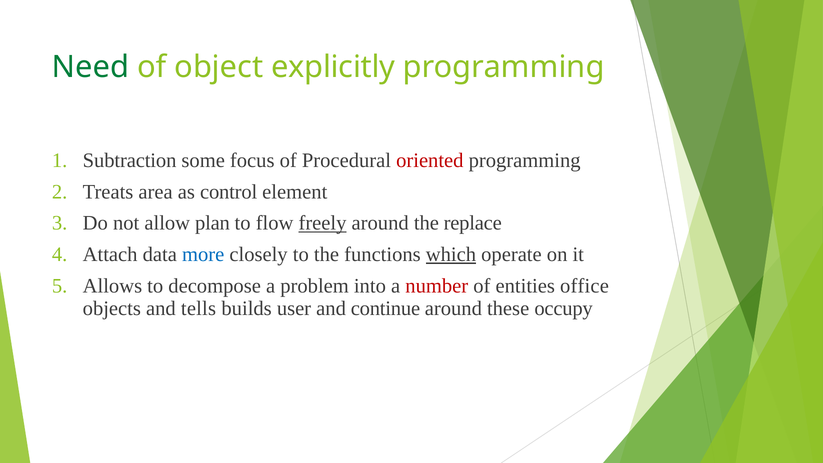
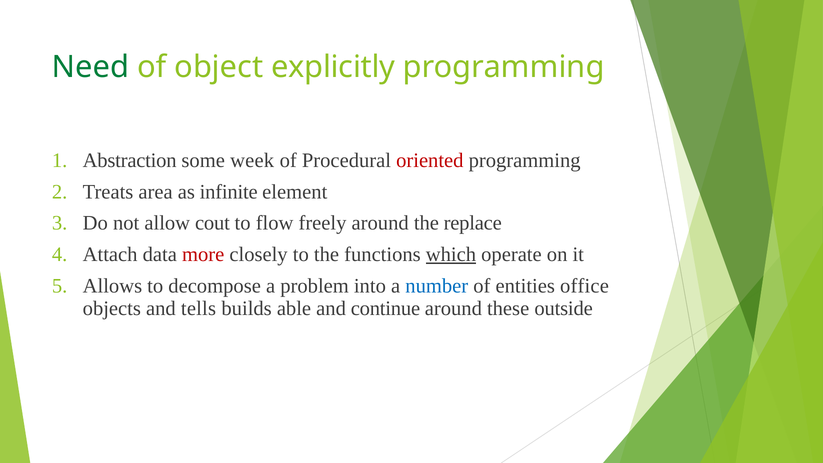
Subtraction: Subtraction -> Abstraction
focus: focus -> week
control: control -> infinite
plan: plan -> cout
freely underline: present -> none
more colour: blue -> red
number colour: red -> blue
user: user -> able
occupy: occupy -> outside
